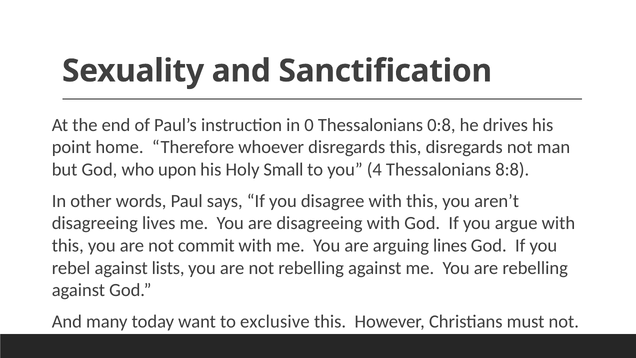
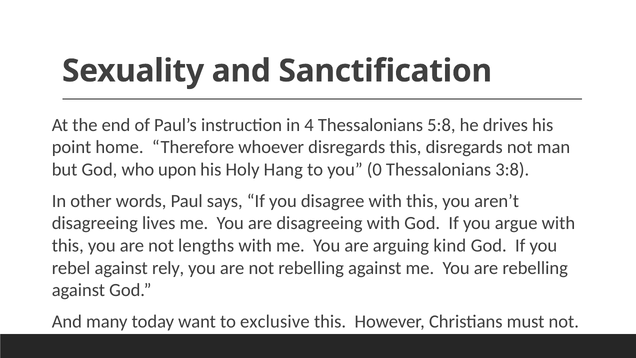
0: 0 -> 4
0:8: 0:8 -> 5:8
Small: Small -> Hang
4: 4 -> 0
8:8: 8:8 -> 3:8
commit: commit -> lengths
lines: lines -> kind
lists: lists -> rely
